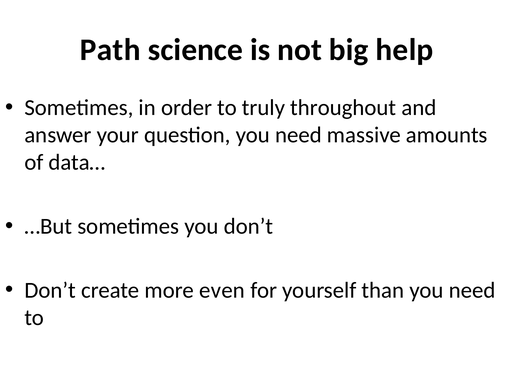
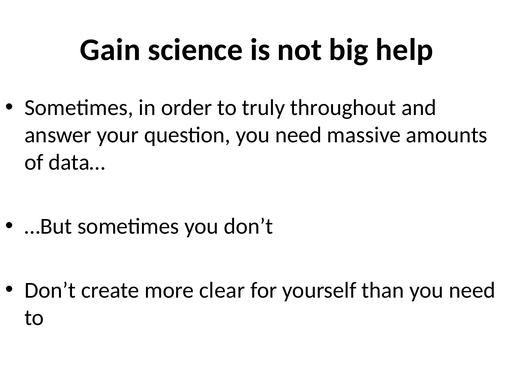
Path: Path -> Gain
even: even -> clear
